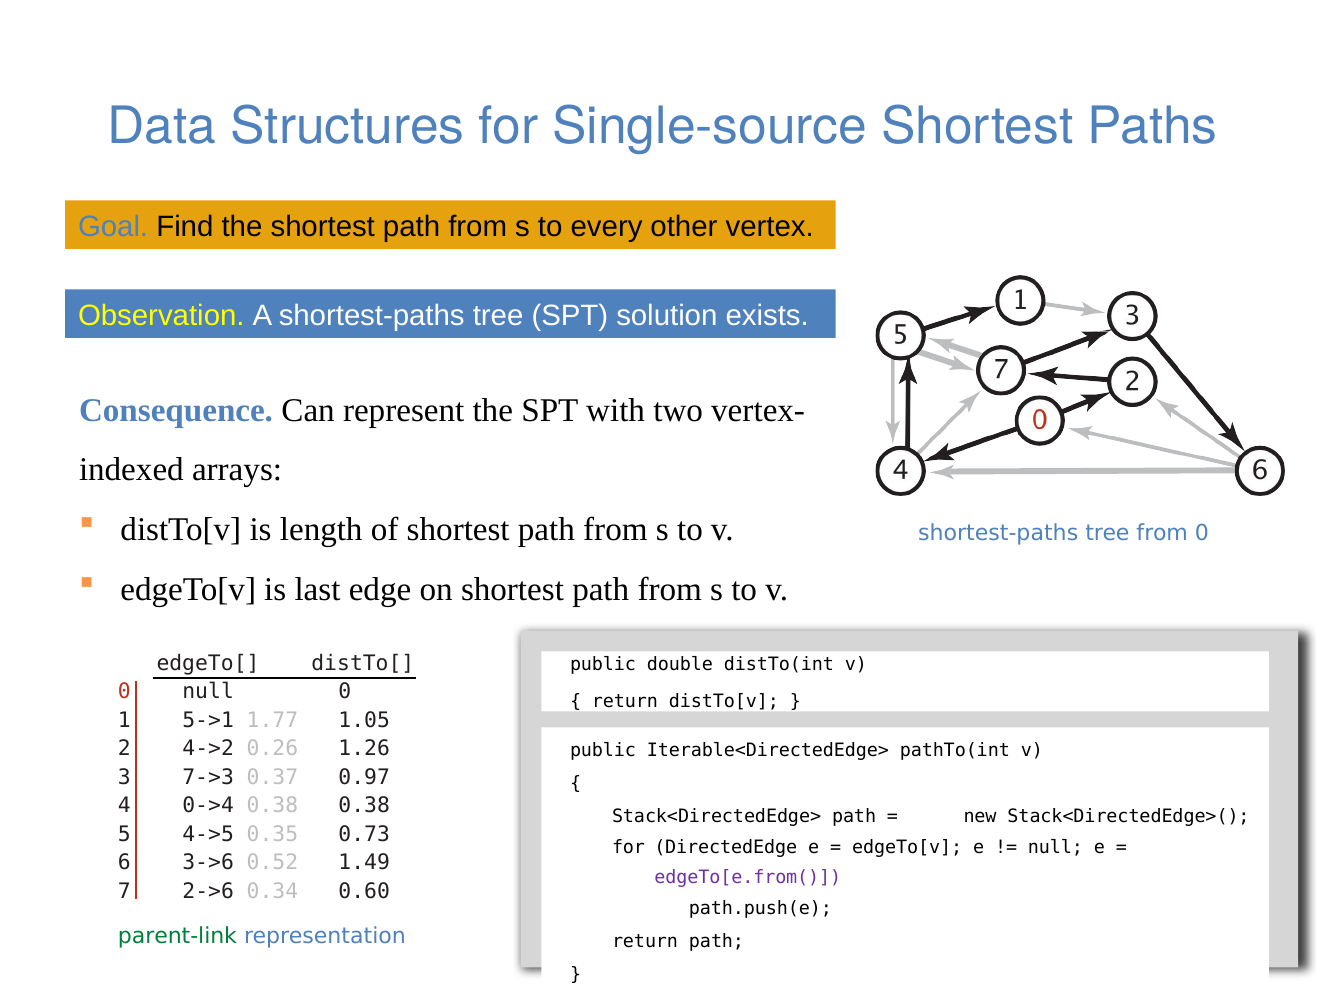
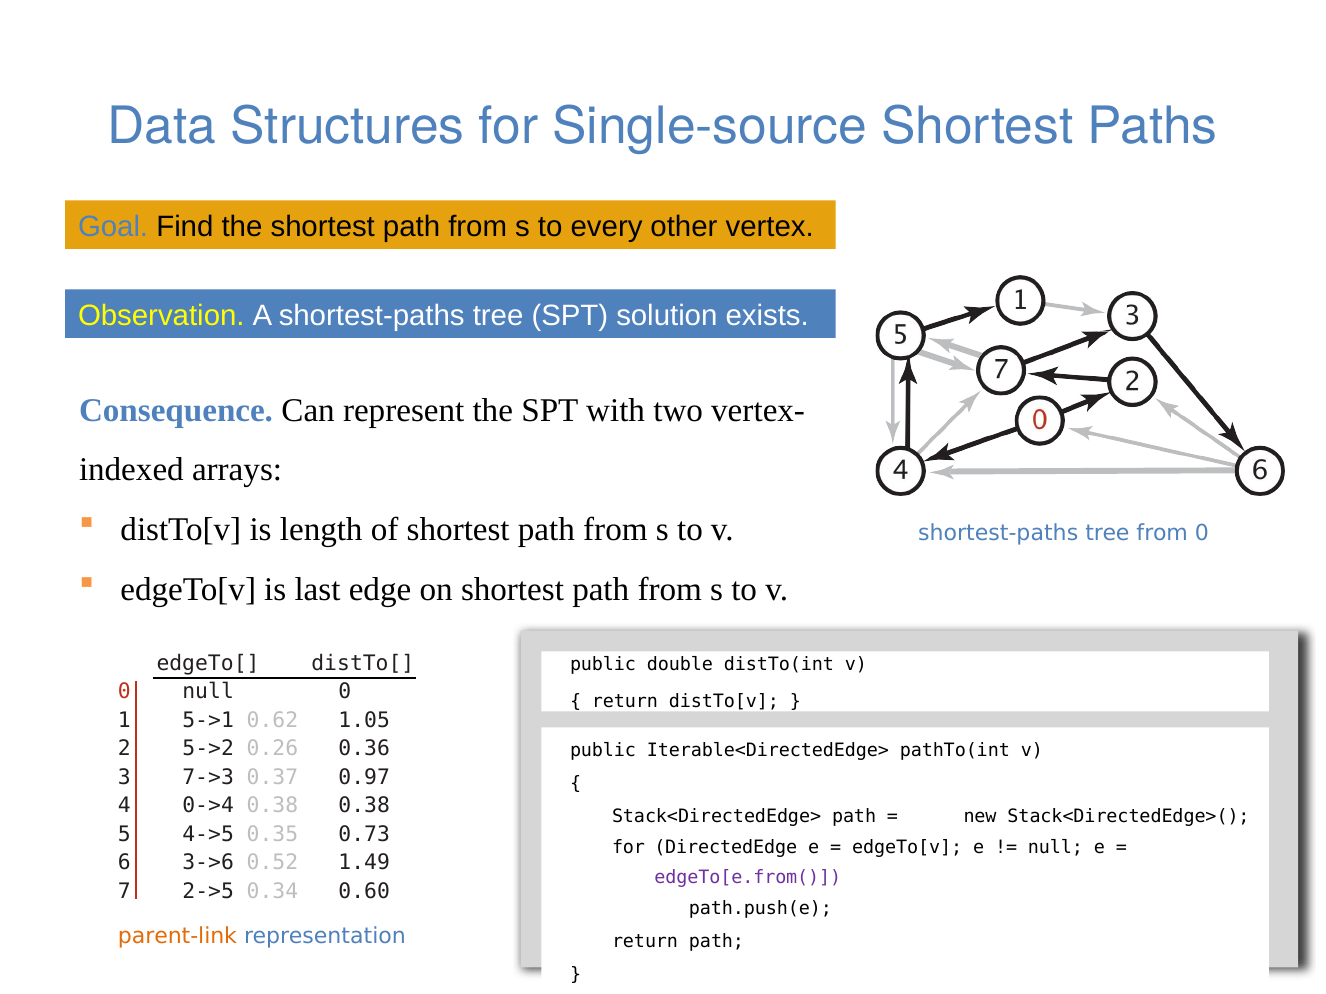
1.77: 1.77 -> 0.62
4->2: 4->2 -> 5->2
1.26: 1.26 -> 0.36
2->6: 2->6 -> 2->5
parent-link colour: green -> orange
